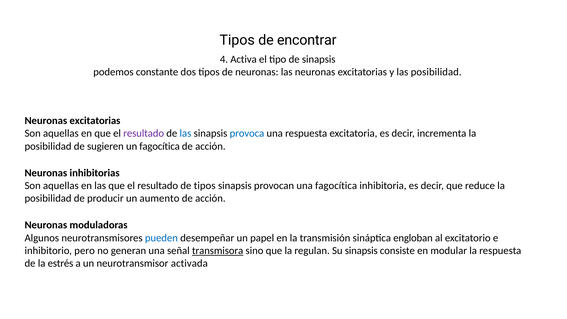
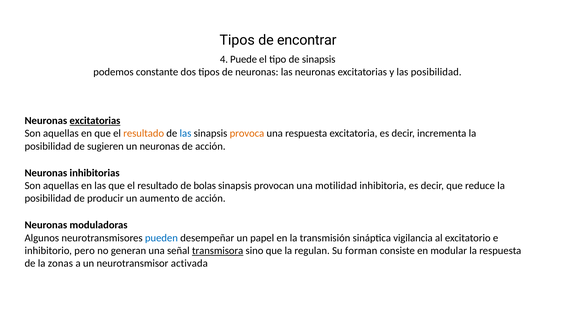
Activa: Activa -> Puede
excitatorias at (95, 121) underline: none -> present
resultado at (144, 133) colour: purple -> orange
provoca colour: blue -> orange
un fagocítica: fagocítica -> neuronas
de tipos: tipos -> bolas
una fagocítica: fagocítica -> motilidad
engloban: engloban -> vigilancia
Su sinapsis: sinapsis -> forman
estrés: estrés -> zonas
